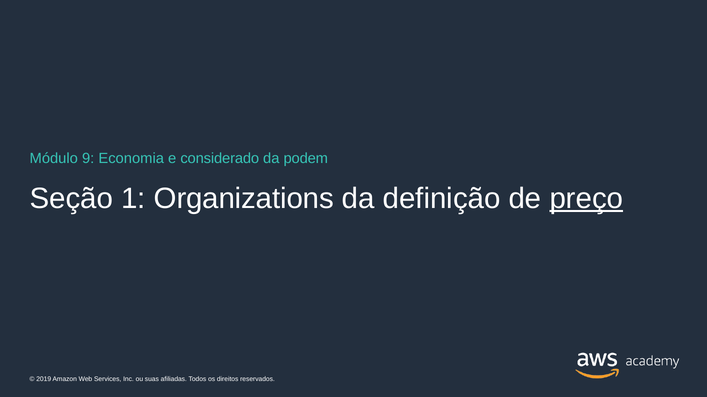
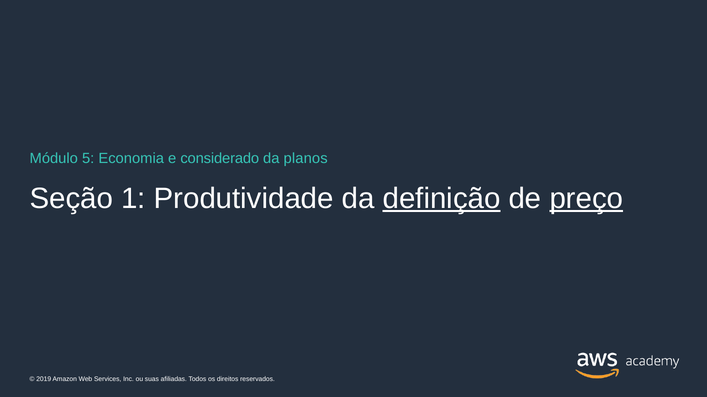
9: 9 -> 5
podem: podem -> planos
Organizations: Organizations -> Produtividade
definição underline: none -> present
